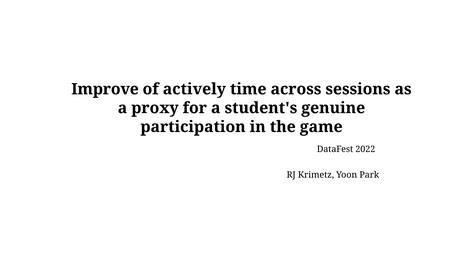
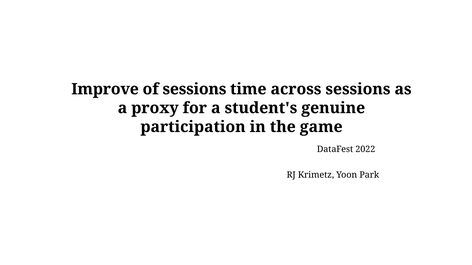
of actively: actively -> sessions
